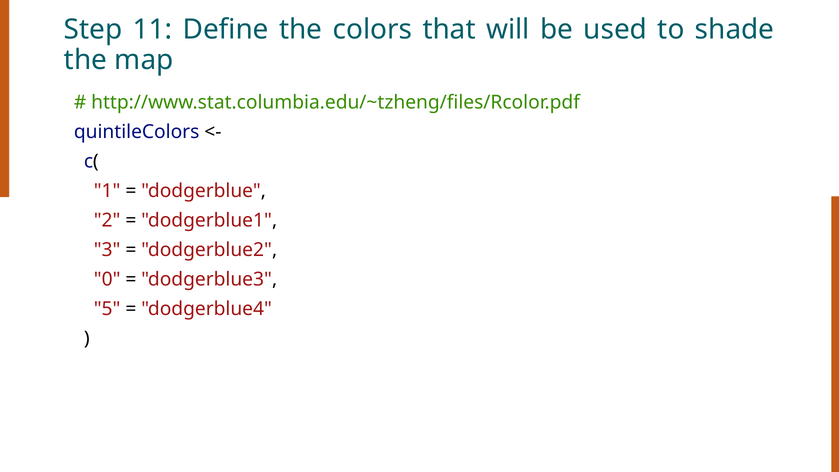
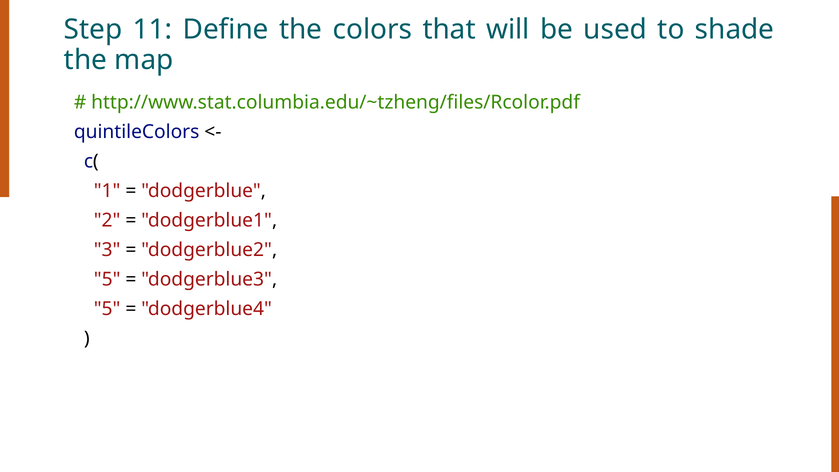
0 at (107, 279): 0 -> 5
